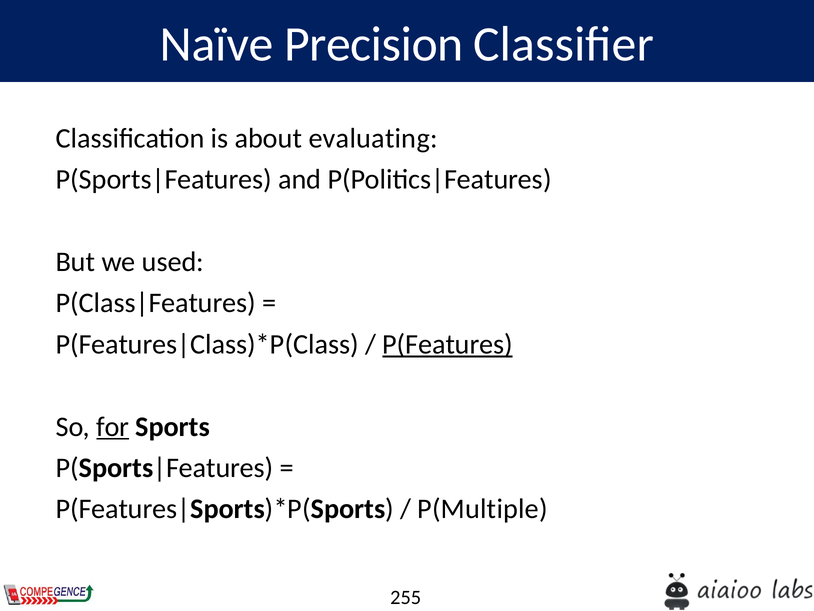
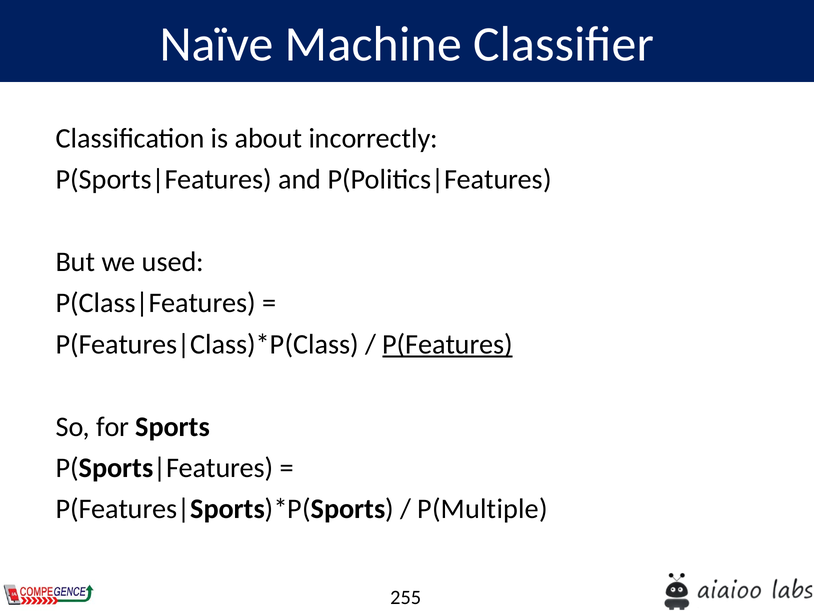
Precision: Precision -> Machine
evaluating: evaluating -> incorrectly
for underline: present -> none
